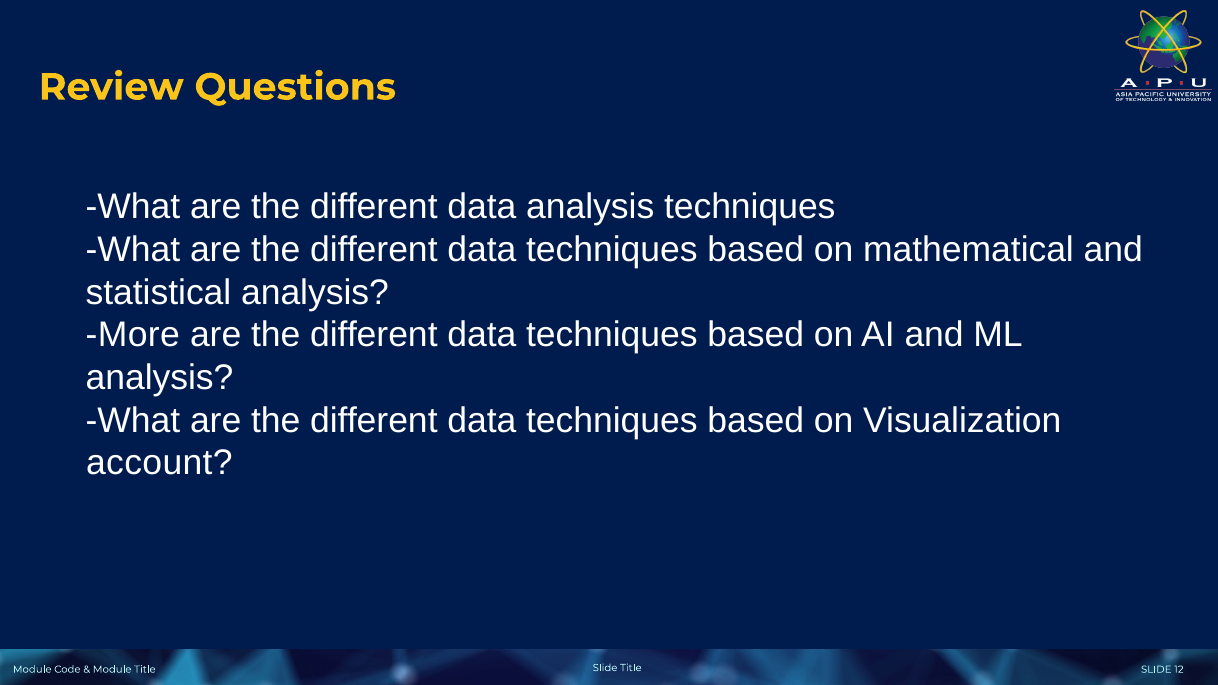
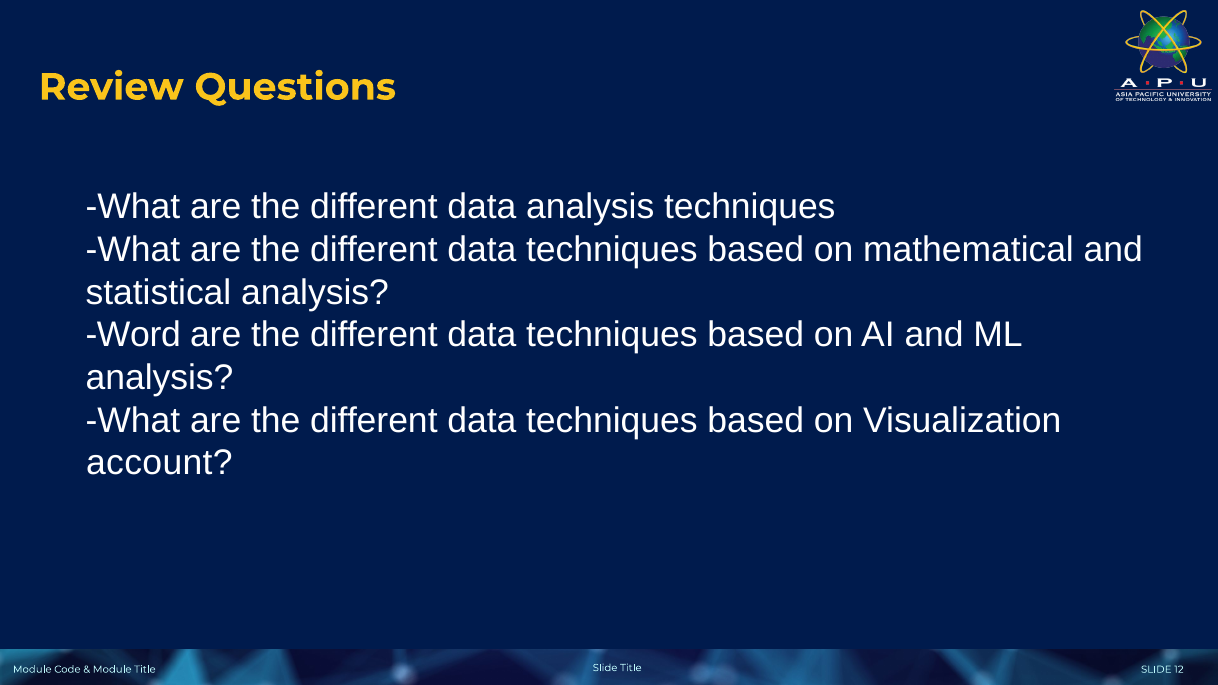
More: More -> Word
